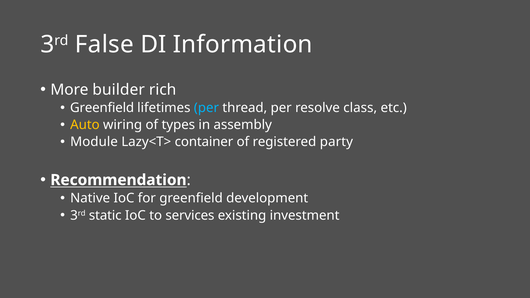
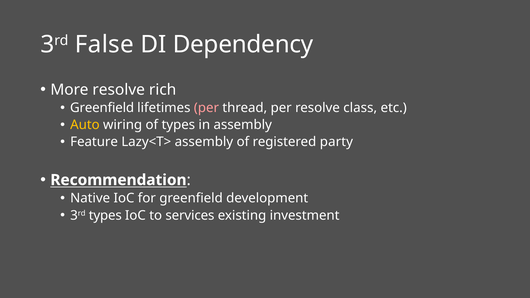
Information: Information -> Dependency
More builder: builder -> resolve
per at (206, 108) colour: light blue -> pink
Module: Module -> Feature
Lazy<T> container: container -> assembly
3rd static: static -> types
